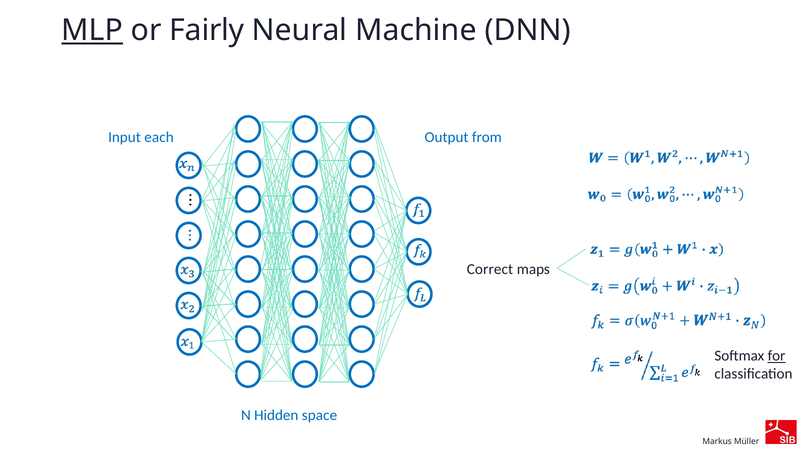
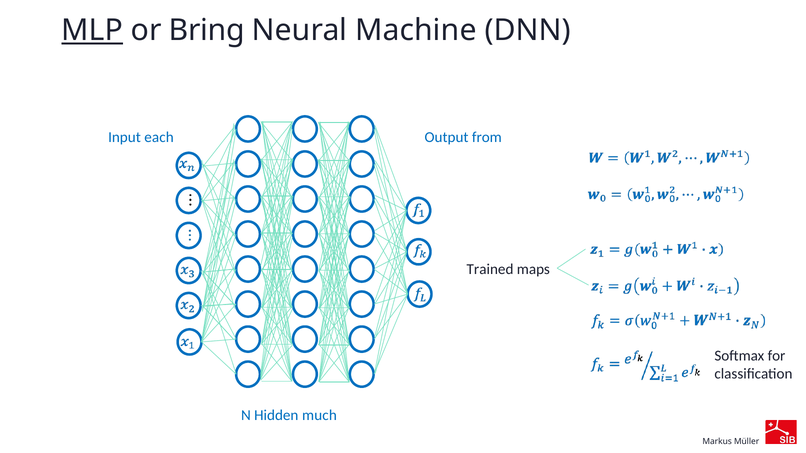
Fairly: Fairly -> Bring
Correct: Correct -> Trained
for underline: present -> none
space: space -> much
